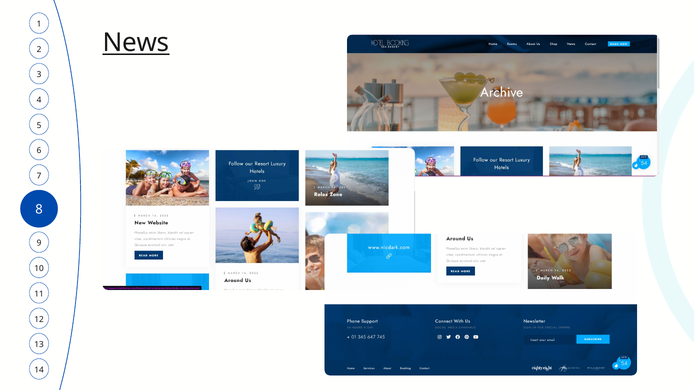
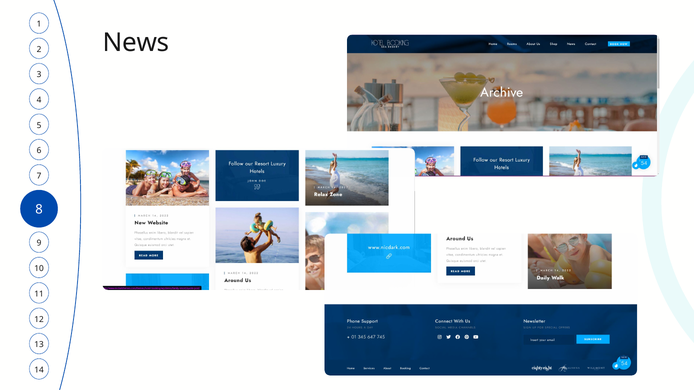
News underline: present -> none
